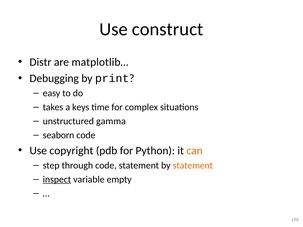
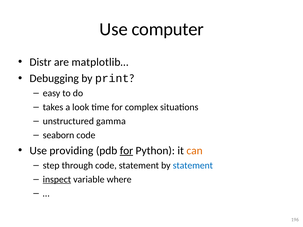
construct: construct -> computer
keys: keys -> look
copyright: copyright -> providing
for at (126, 151) underline: none -> present
statement at (193, 166) colour: orange -> blue
empty: empty -> where
